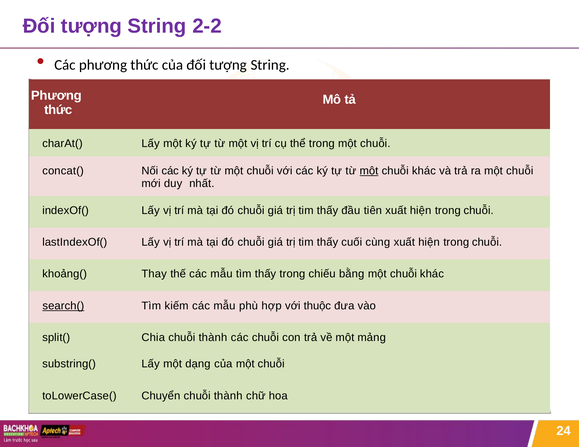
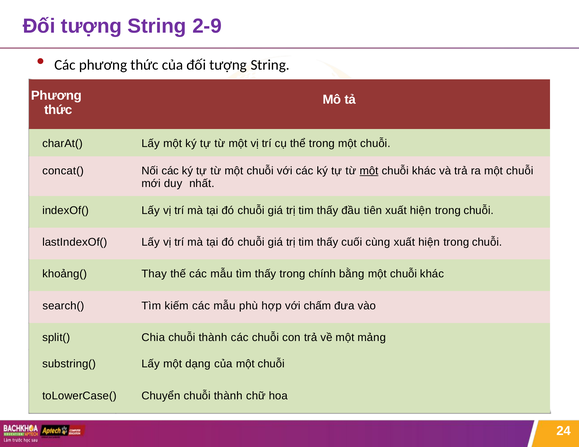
2-2: 2-2 -> 2-9
chiếu: chiếu -> chính
search( underline: present -> none
thuộc: thuộc -> chấm
